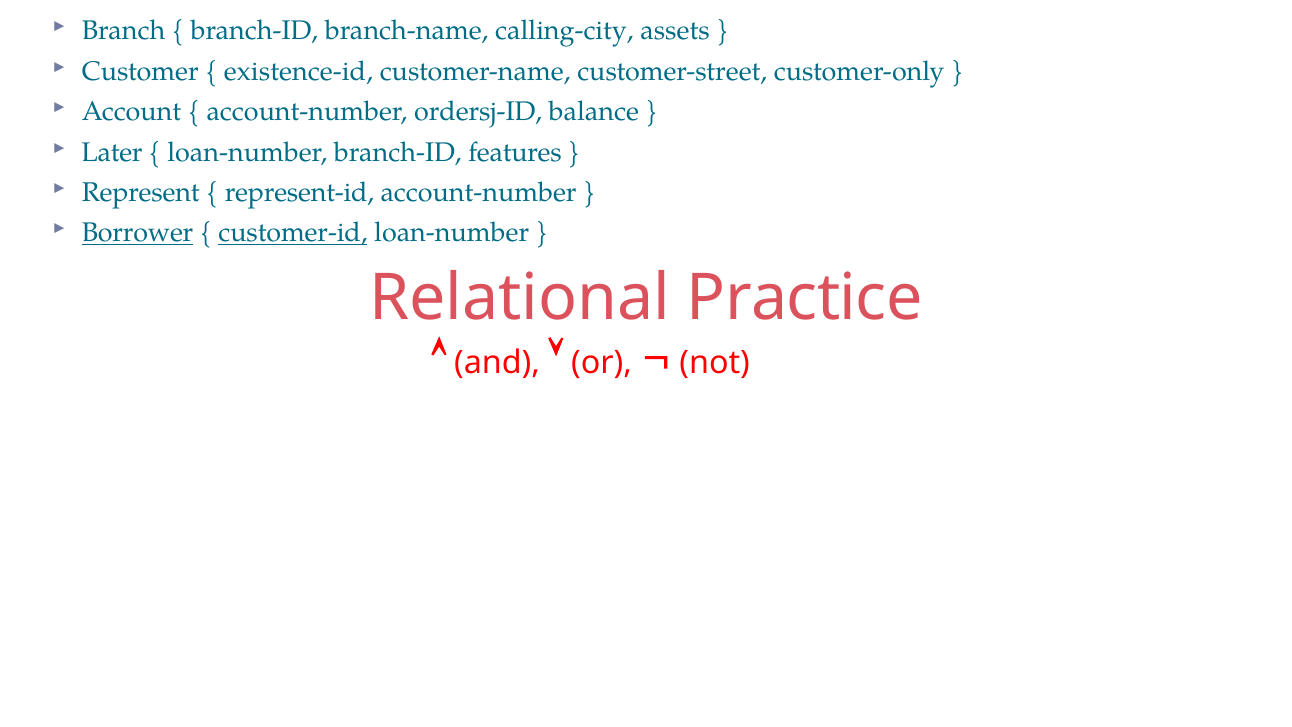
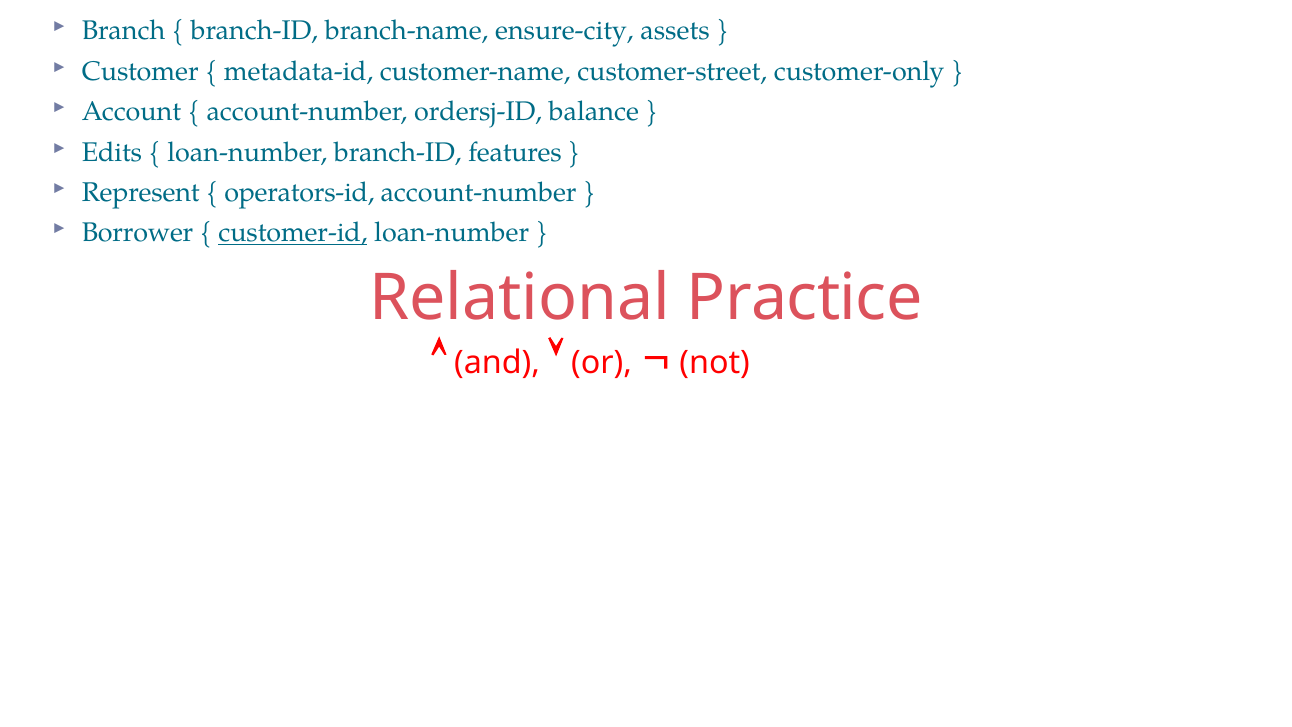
calling-city: calling-city -> ensure-city
existence-id: existence-id -> metadata-id
Later: Later -> Edits
represent-id: represent-id -> operators-id
Borrower underline: present -> none
